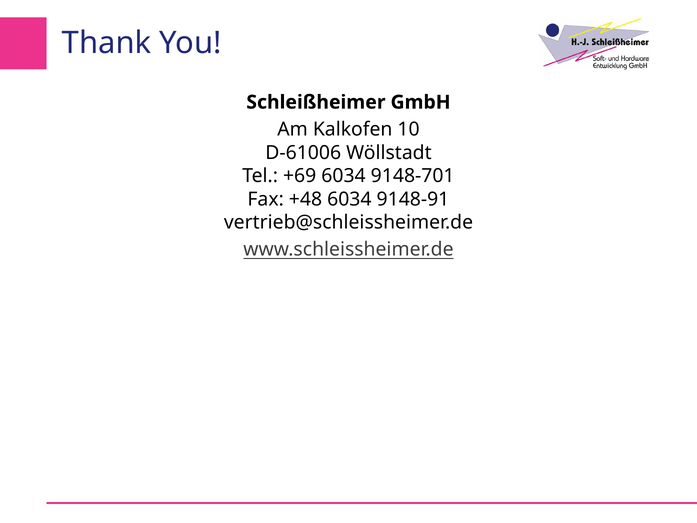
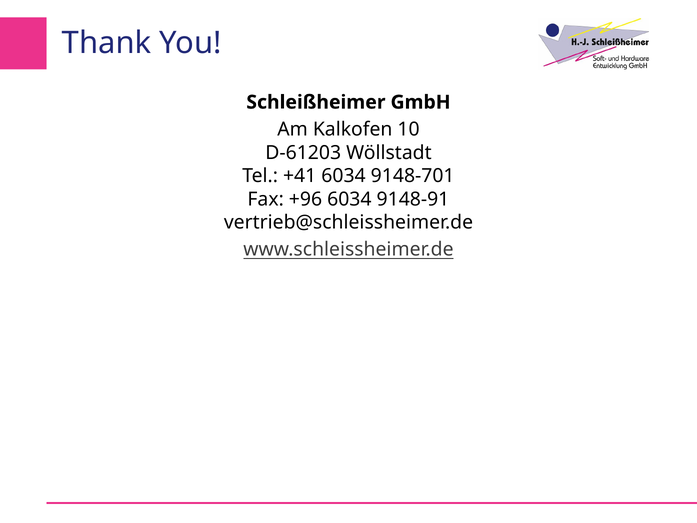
D-61006: D-61006 -> D-61203
+69: +69 -> +41
+48: +48 -> +96
